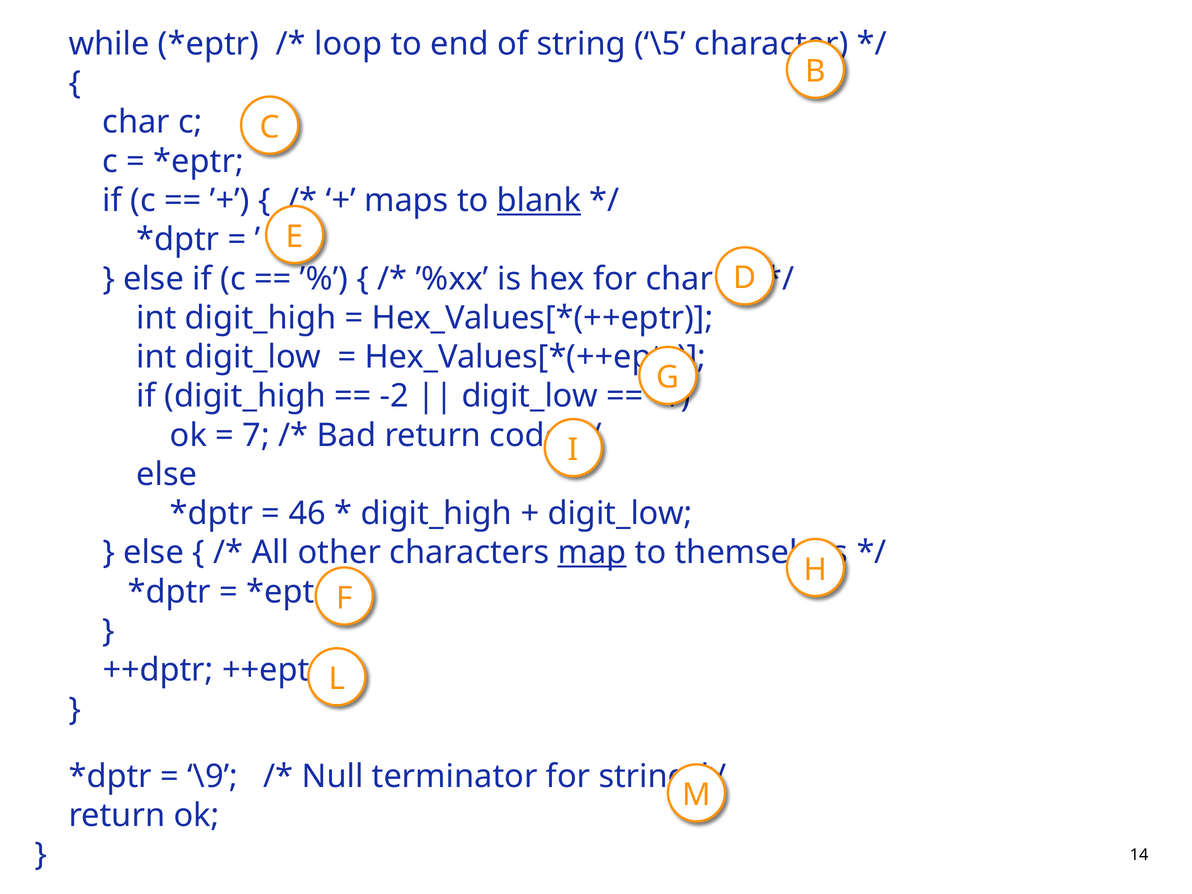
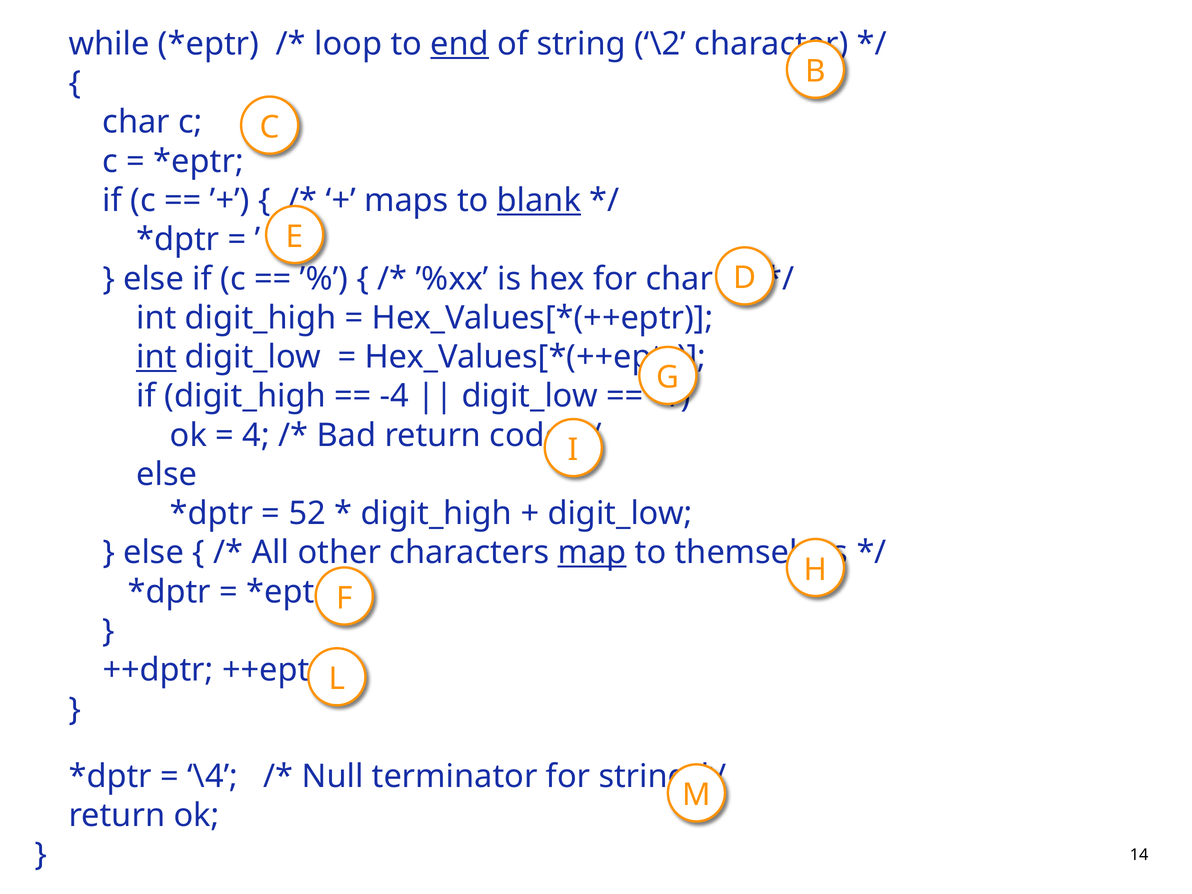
end underline: none -> present
\5: \5 -> \2
int at (156, 357) underline: none -> present
-2: -2 -> -4
7: 7 -> 4
46: 46 -> 52
\9: \9 -> \4
